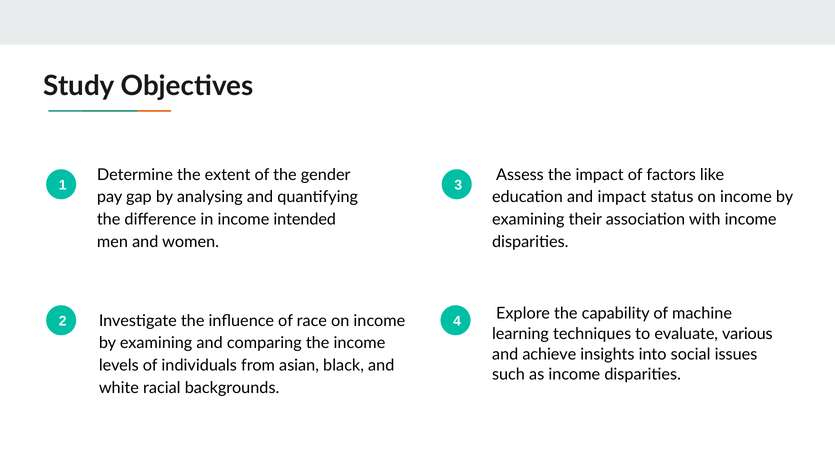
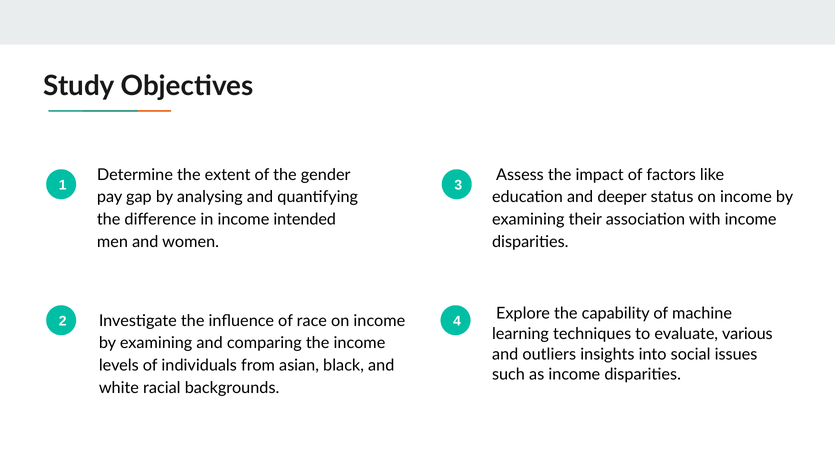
and impact: impact -> deeper
achieve: achieve -> outliers
